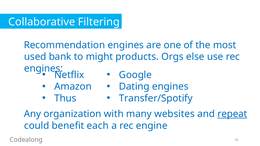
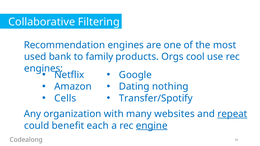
might: might -> family
else: else -> cool
Dating engines: engines -> nothing
Thus: Thus -> Cells
engine underline: none -> present
